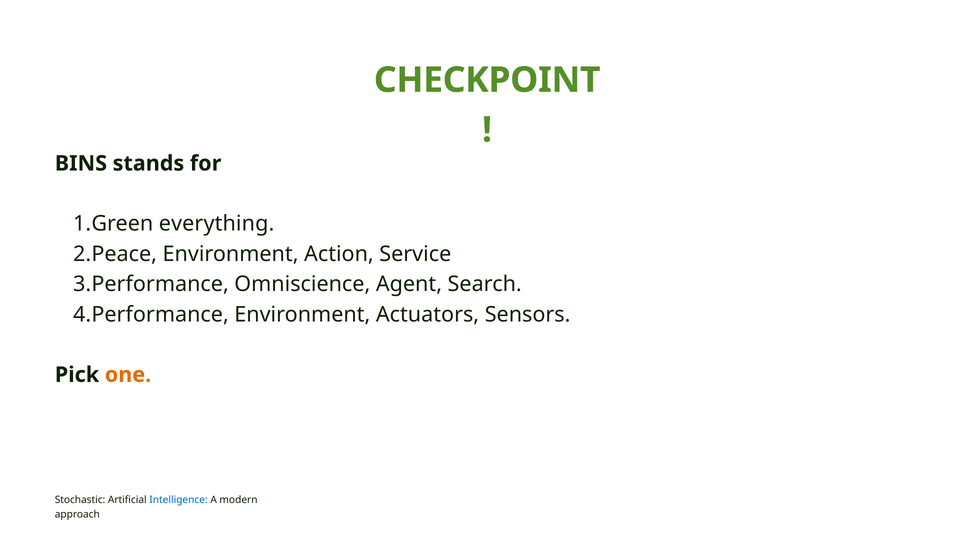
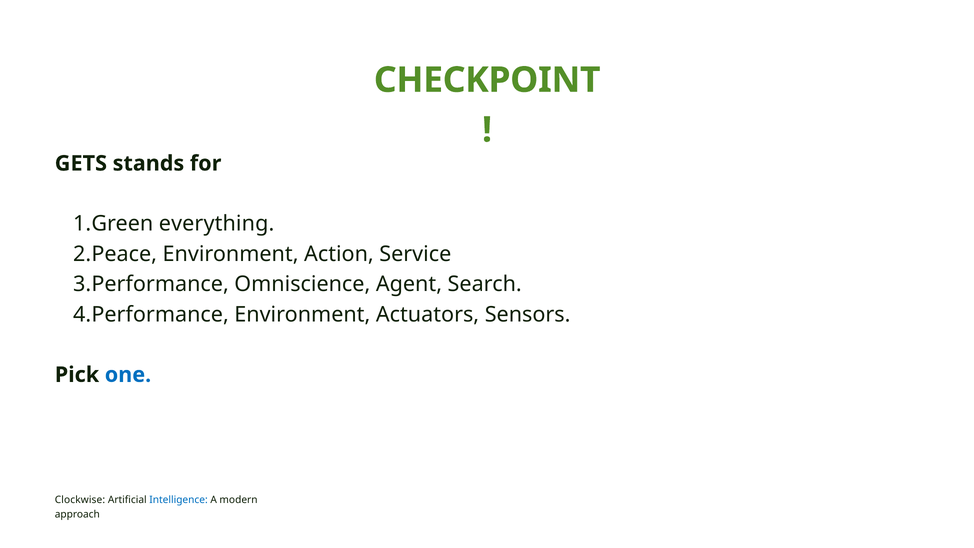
BINS: BINS -> GETS
one colour: orange -> blue
Stochastic: Stochastic -> Clockwise
